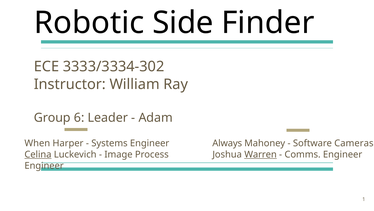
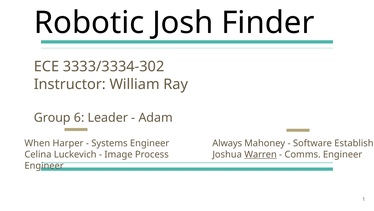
Side: Side -> Josh
Cameras: Cameras -> Establish
Celina underline: present -> none
